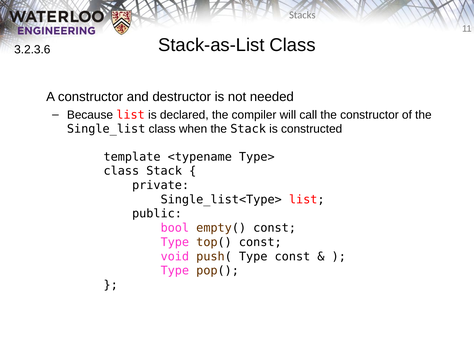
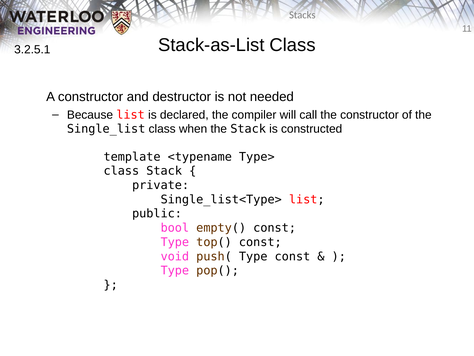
3.2.3.6: 3.2.3.6 -> 3.2.5.1
